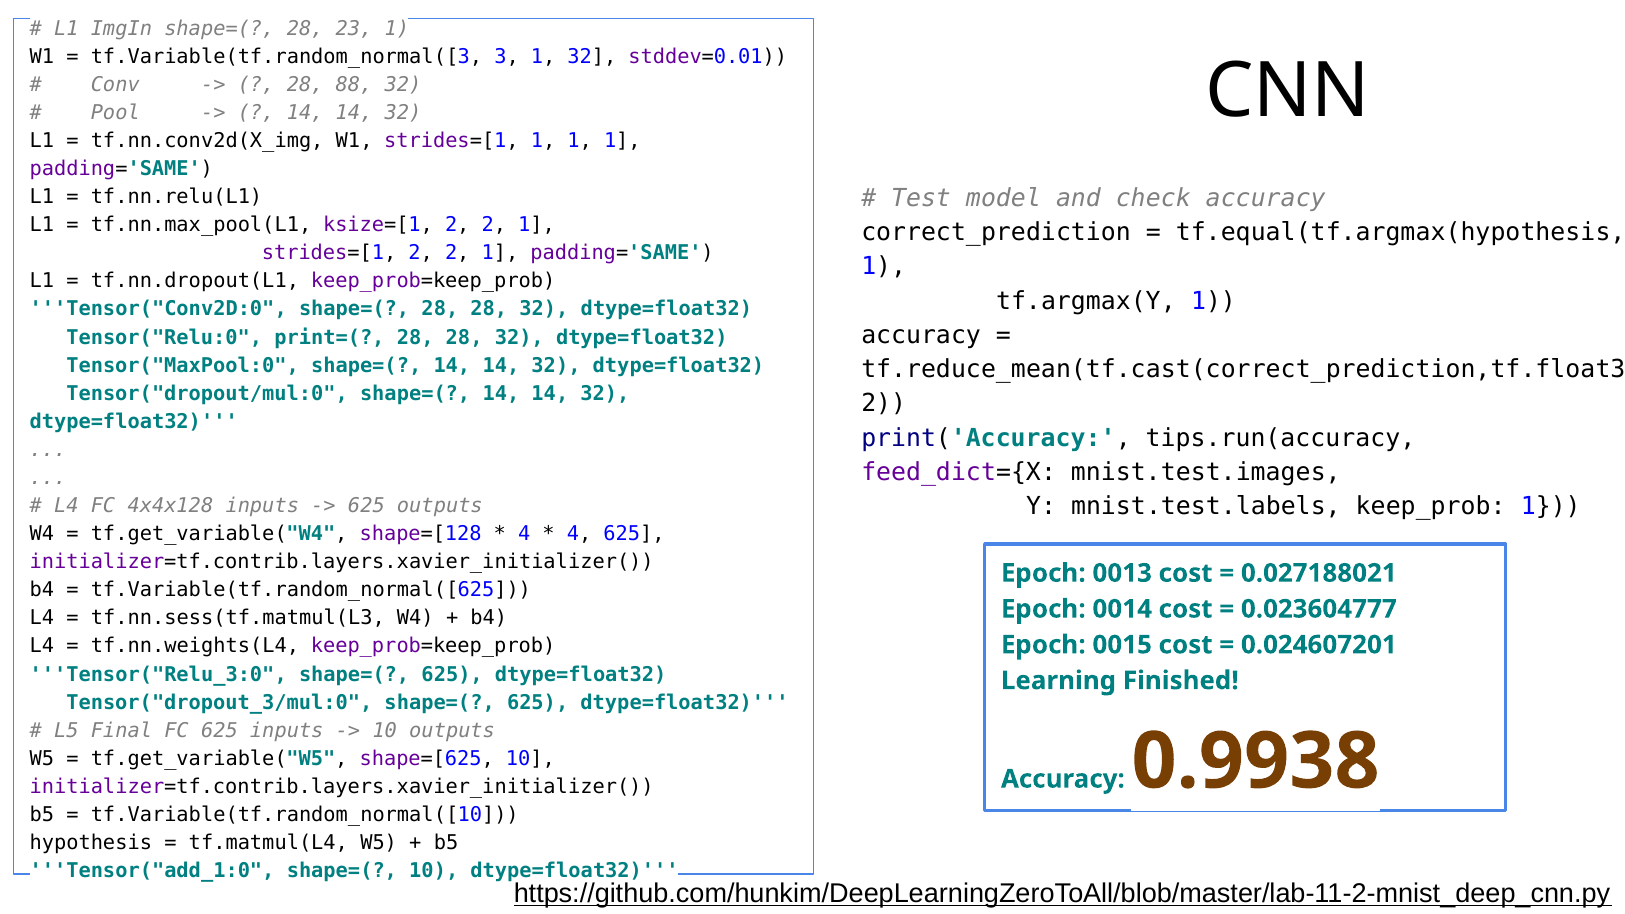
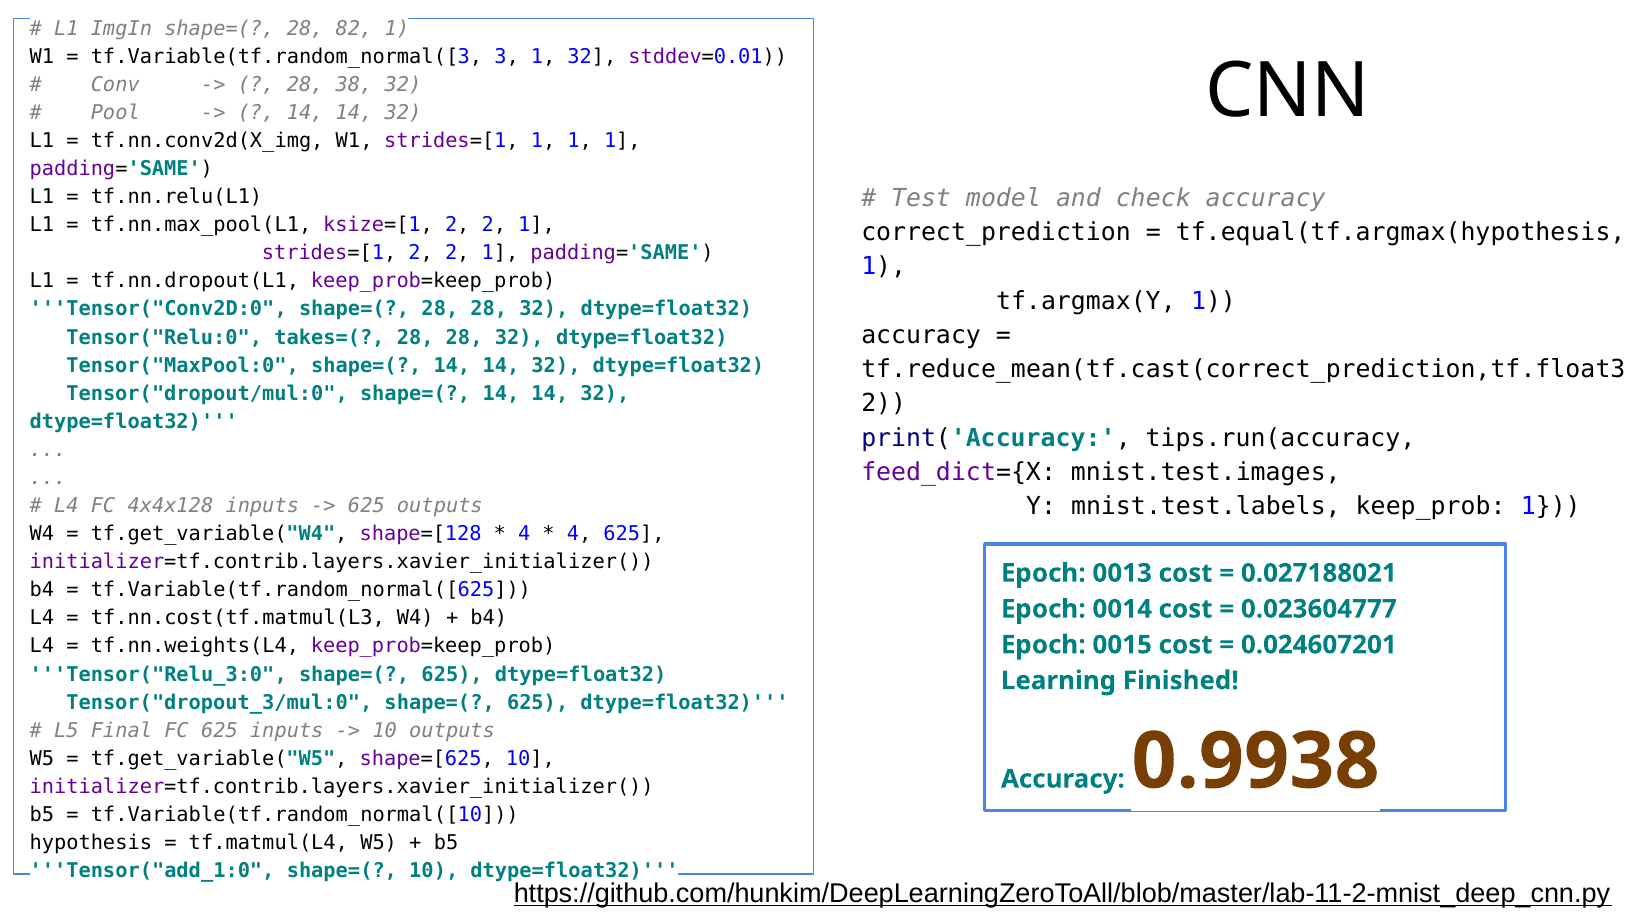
23: 23 -> 82
88: 88 -> 38
print=(: print=( -> takes=(
tf.nn.sess(tf.matmul(L3: tf.nn.sess(tf.matmul(L3 -> tf.nn.cost(tf.matmul(L3
